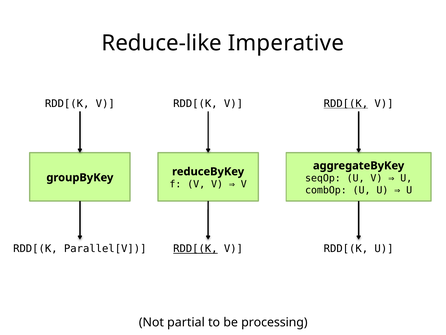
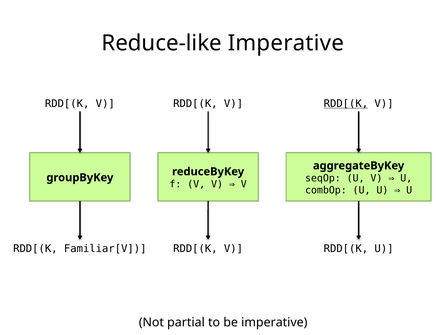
Parallel[V: Parallel[V -> Familiar[V
RDD[(K at (195, 248) underline: present -> none
be processing: processing -> imperative
